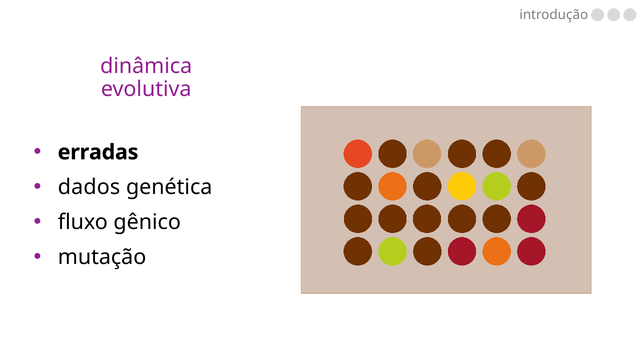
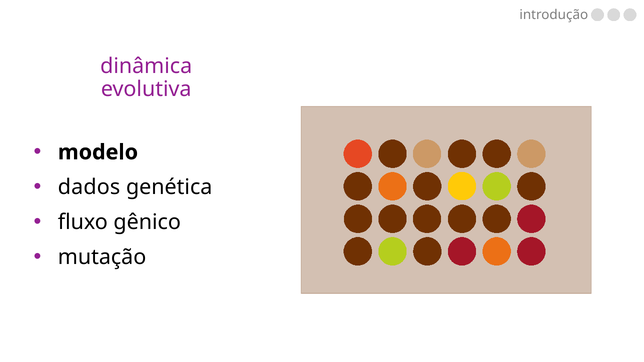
erradas: erradas -> modelo
